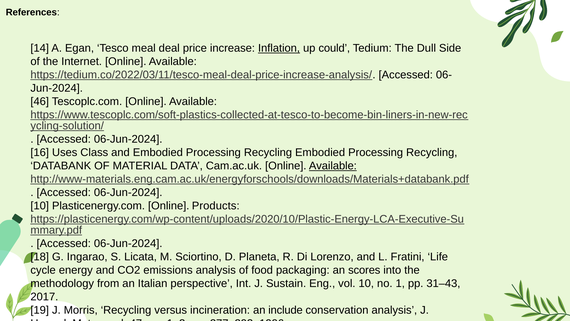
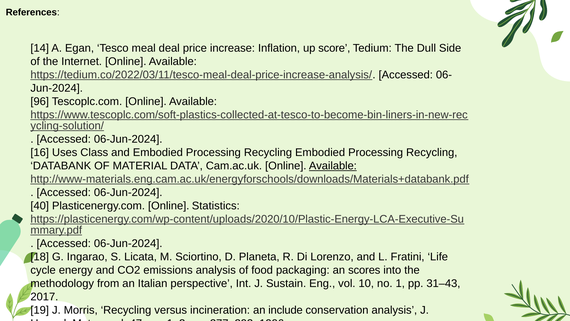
Inflation underline: present -> none
could: could -> score
46: 46 -> 96
10 at (40, 206): 10 -> 40
Products: Products -> Statistics
